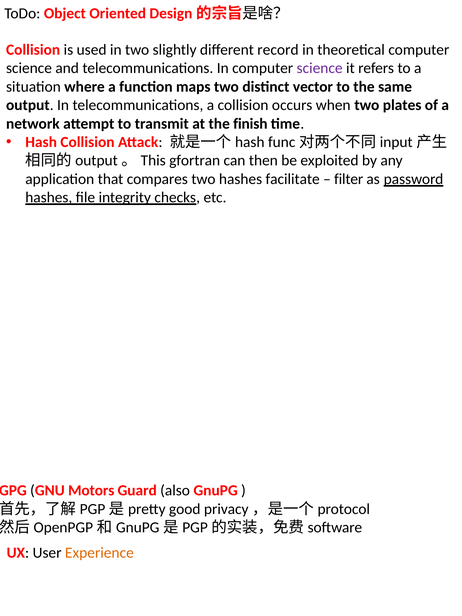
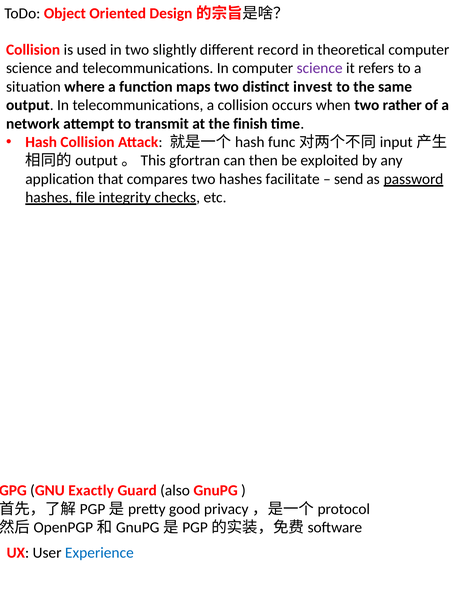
vector: vector -> invest
plates: plates -> rather
filter: filter -> send
Motors: Motors -> Exactly
Experience colour: orange -> blue
